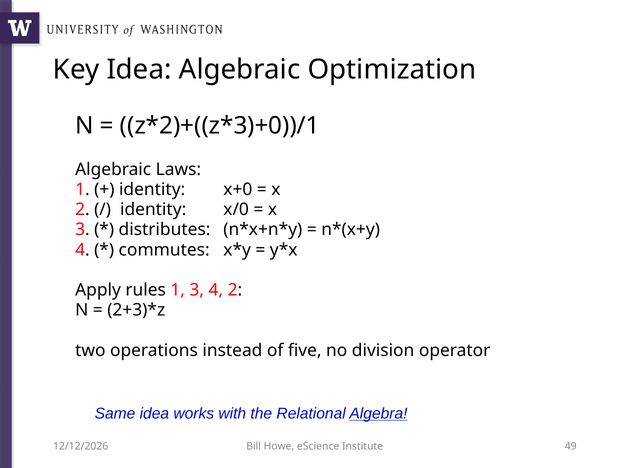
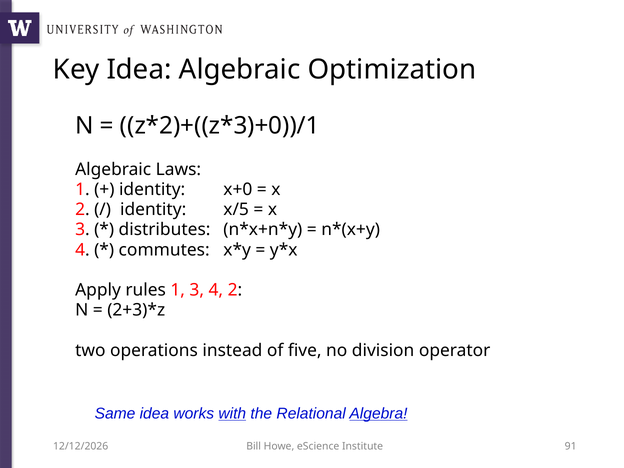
x/0: x/0 -> x/5
with underline: none -> present
49: 49 -> 91
